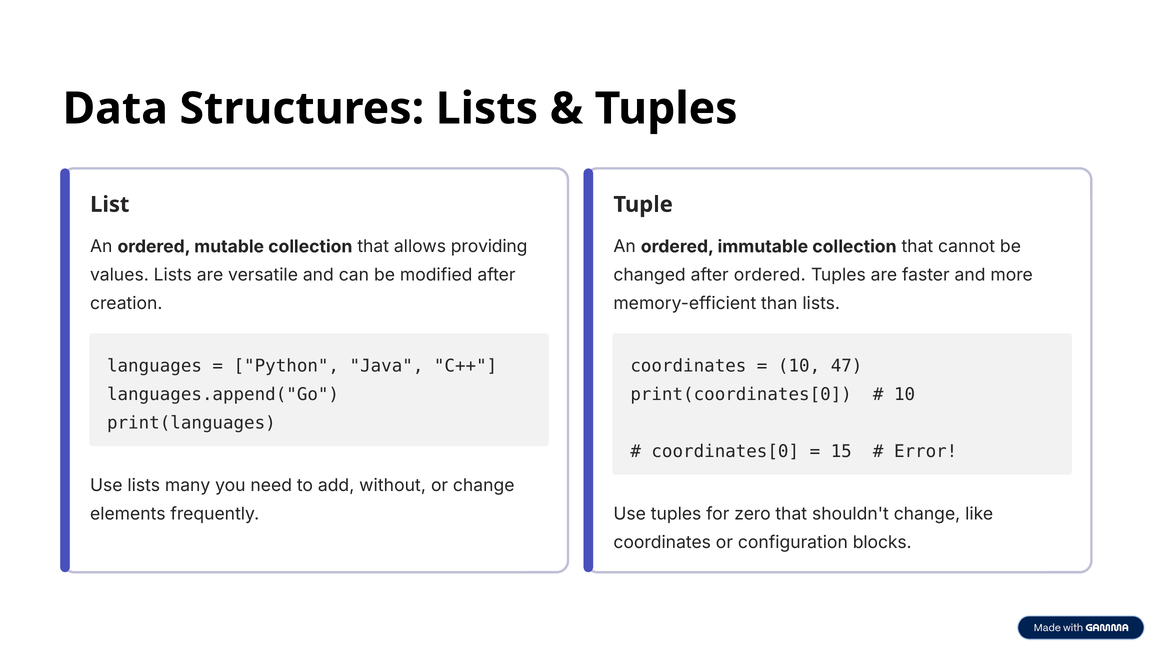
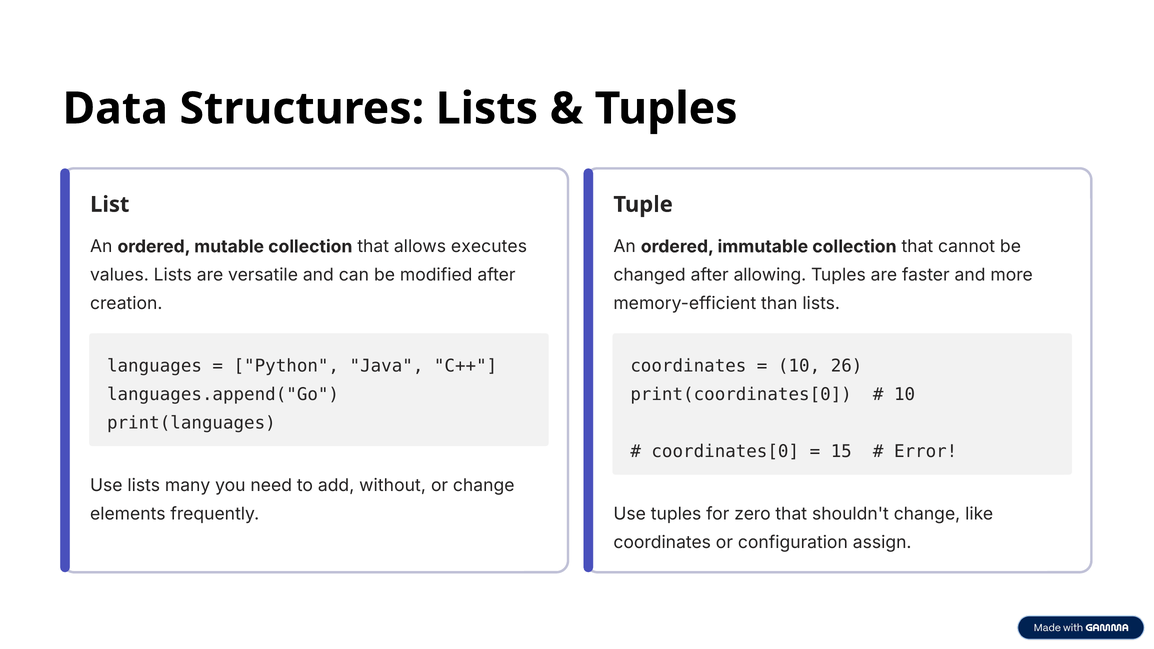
providing: providing -> executes
after ordered: ordered -> allowing
47: 47 -> 26
blocks: blocks -> assign
